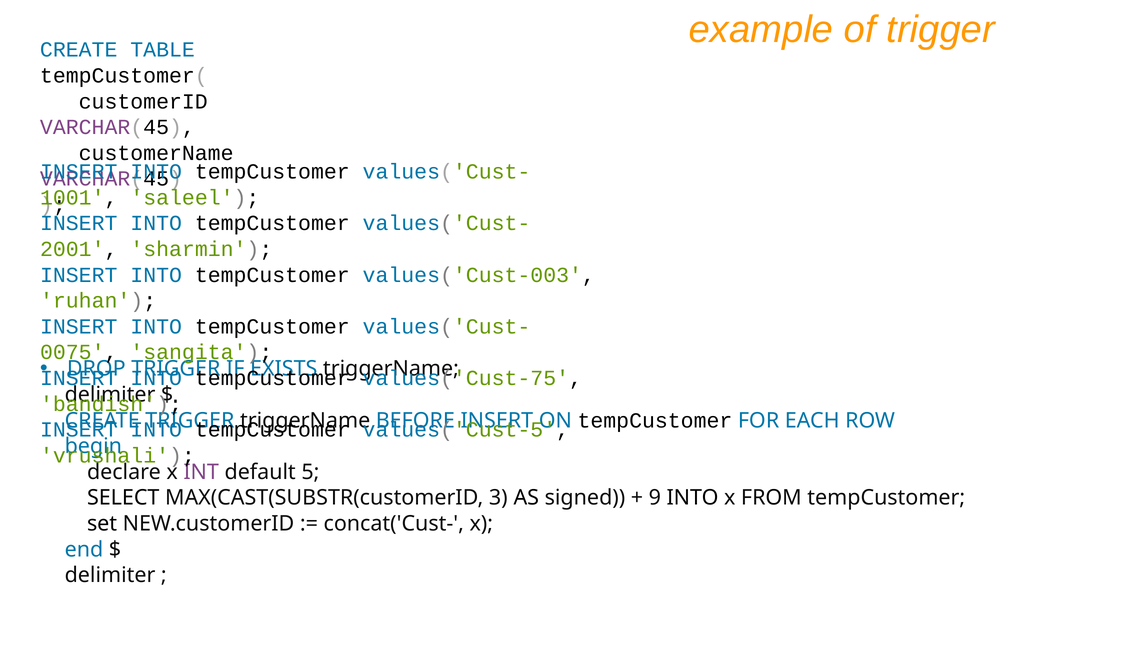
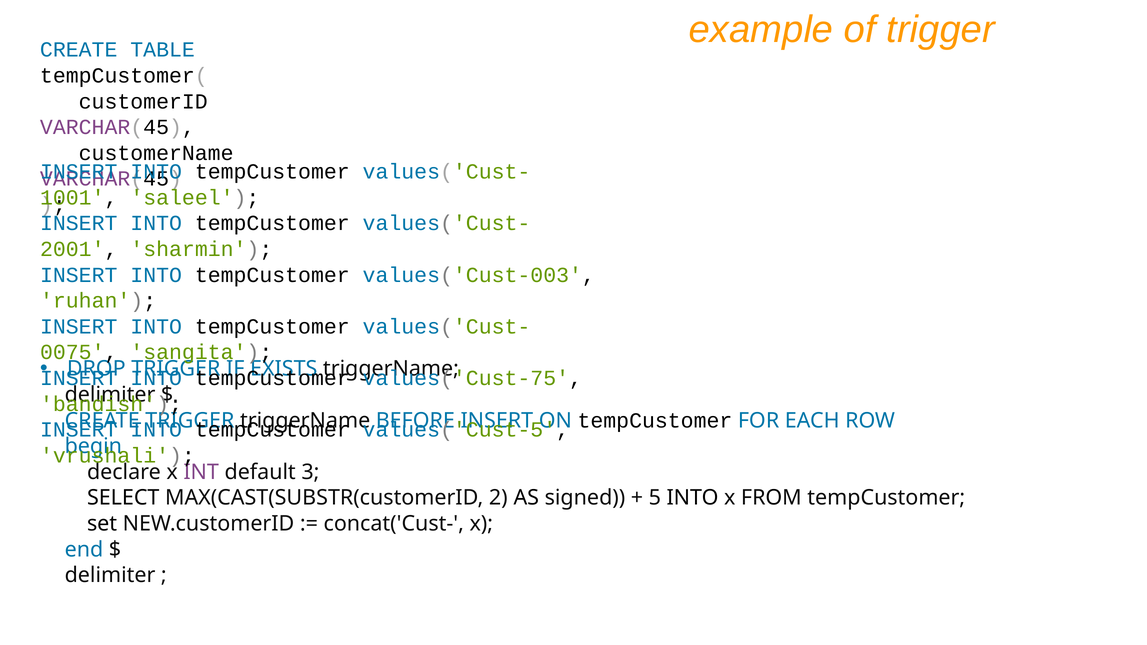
5: 5 -> 3
3: 3 -> 2
9: 9 -> 5
